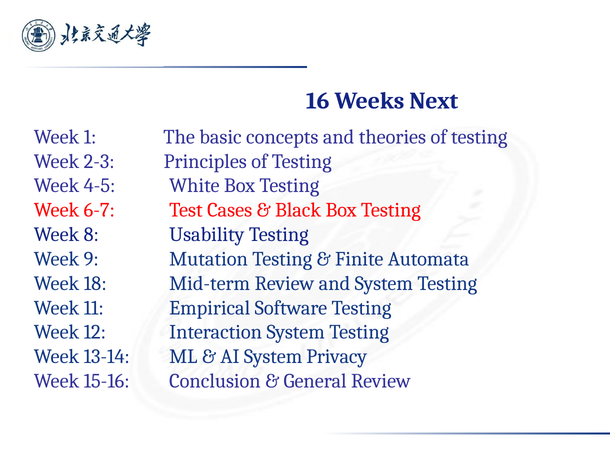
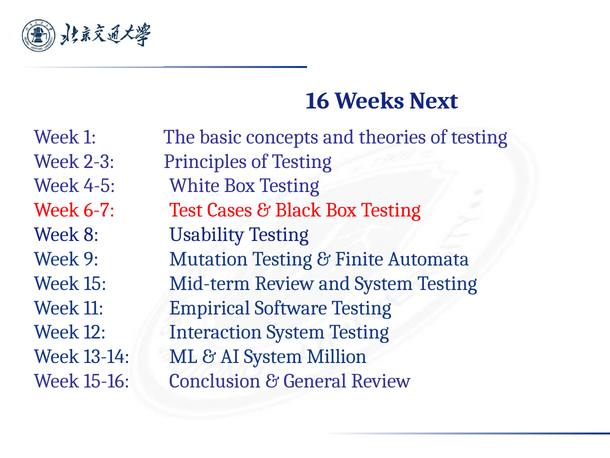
18: 18 -> 15
Privacy: Privacy -> Million
